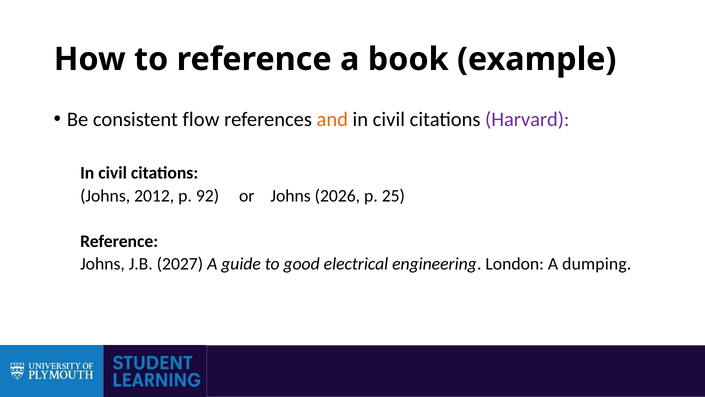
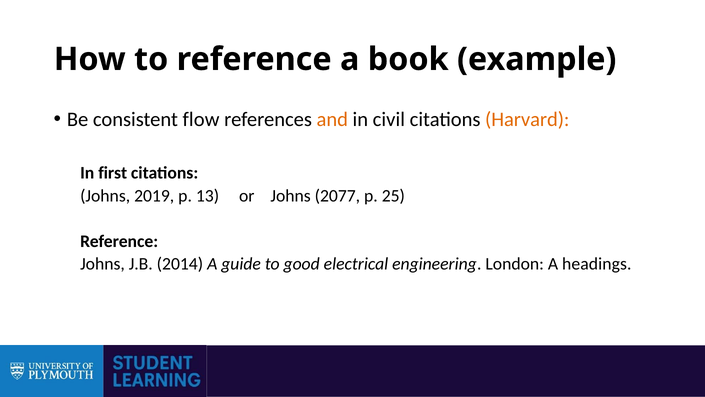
Harvard colour: purple -> orange
civil at (113, 173): civil -> first
2012: 2012 -> 2019
92: 92 -> 13
2026: 2026 -> 2077
2027: 2027 -> 2014
dumping: dumping -> headings
